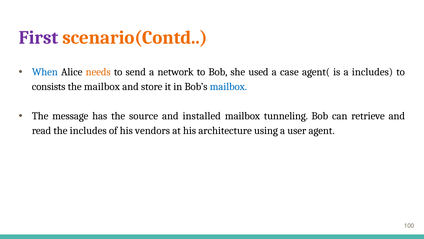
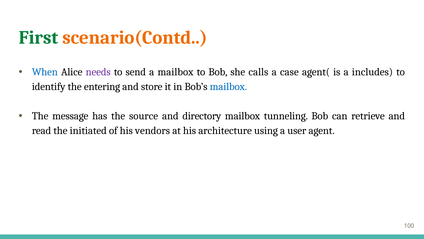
First colour: purple -> green
needs colour: orange -> purple
a network: network -> mailbox
used: used -> calls
consists: consists -> identify
the mailbox: mailbox -> entering
installed: installed -> directory
the includes: includes -> initiated
